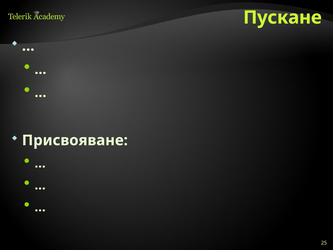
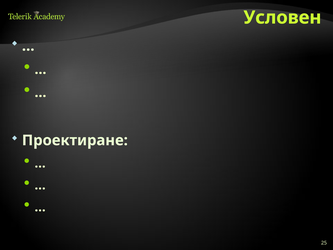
Пускане: Пускане -> Условен
Присвояване: Присвояване -> Проектиране
